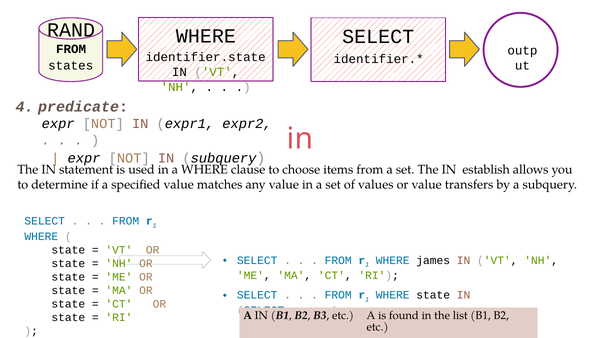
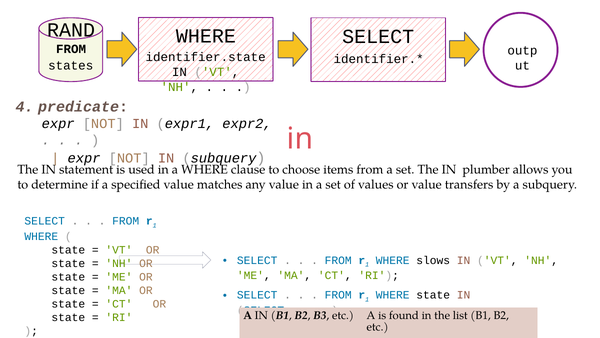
establish: establish -> plumber
james: james -> slows
